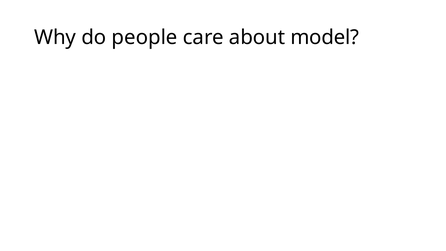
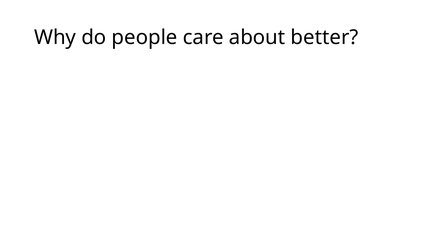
model: model -> better
